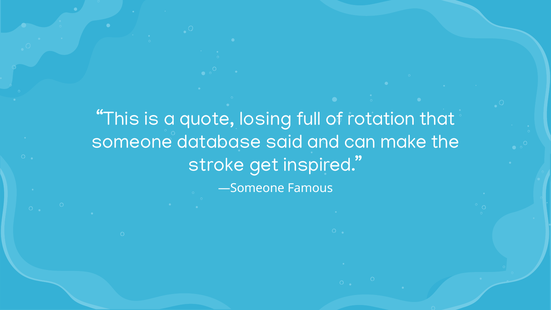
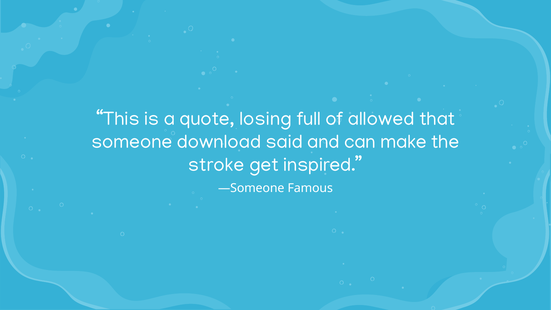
rotation: rotation -> allowed
database: database -> download
